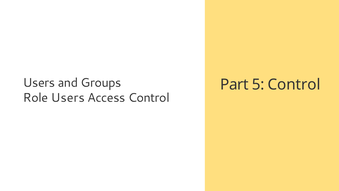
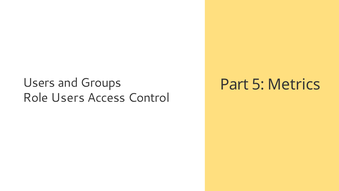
5 Control: Control -> Metrics
